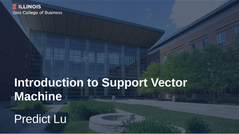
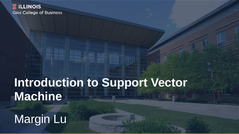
Predict: Predict -> Margin
